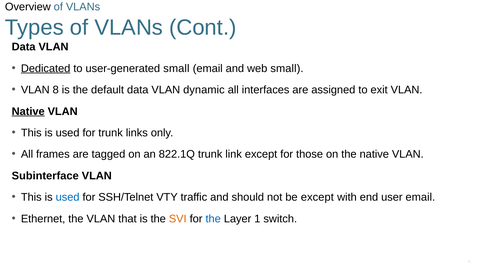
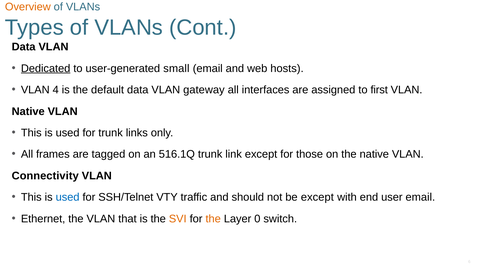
Overview colour: black -> orange
web small: small -> hosts
8: 8 -> 4
dynamic: dynamic -> gateway
exit: exit -> first
Native at (28, 111) underline: present -> none
822.1Q: 822.1Q -> 516.1Q
Subinterface: Subinterface -> Connectivity
the at (213, 219) colour: blue -> orange
1: 1 -> 0
